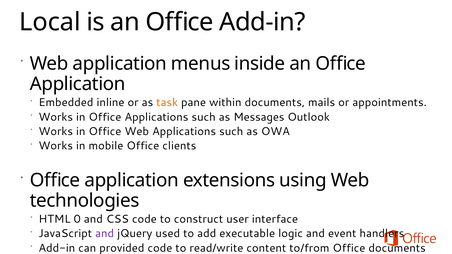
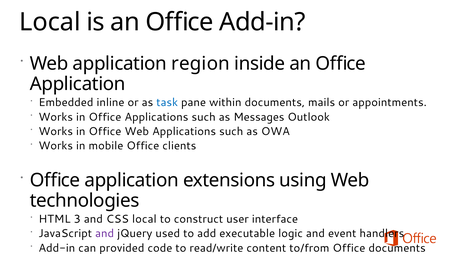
menus: menus -> region
task colour: orange -> blue
0: 0 -> 3
CSS code: code -> local
